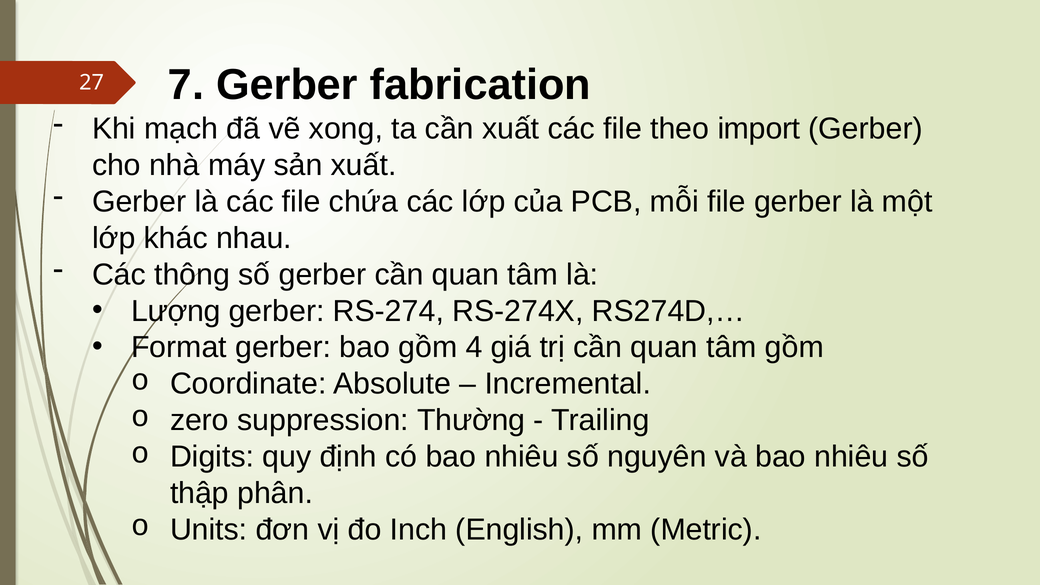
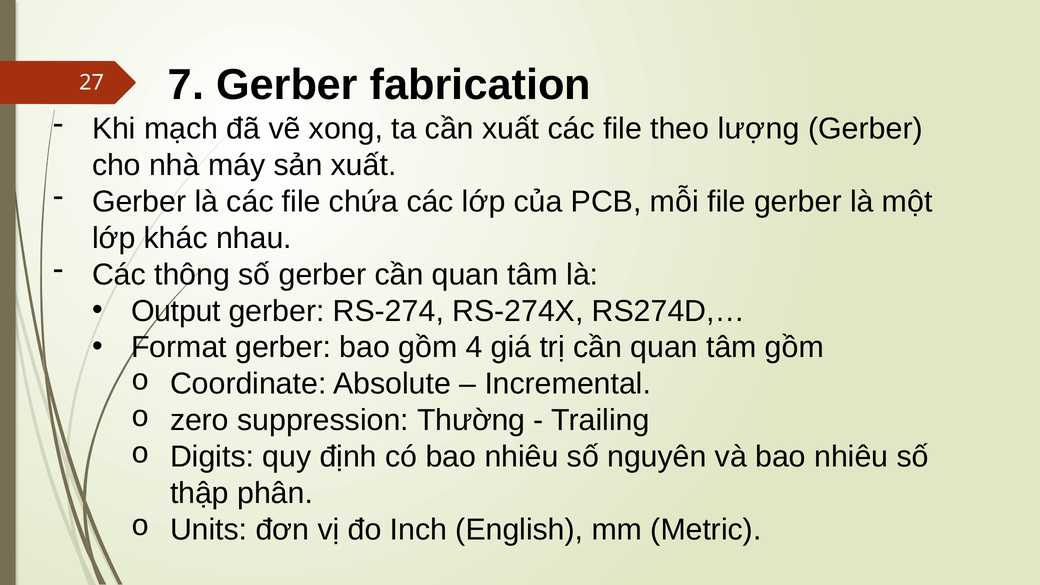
import: import -> lượng
Lượng: Lượng -> Output
